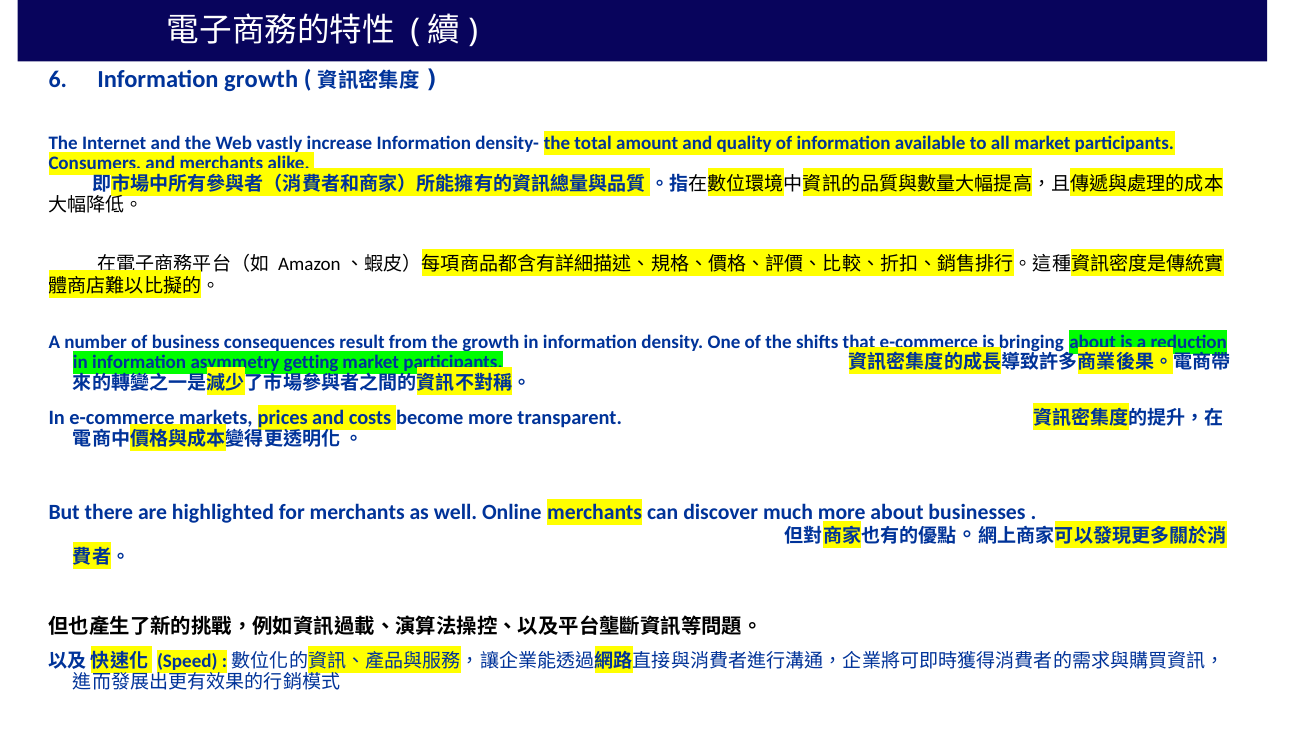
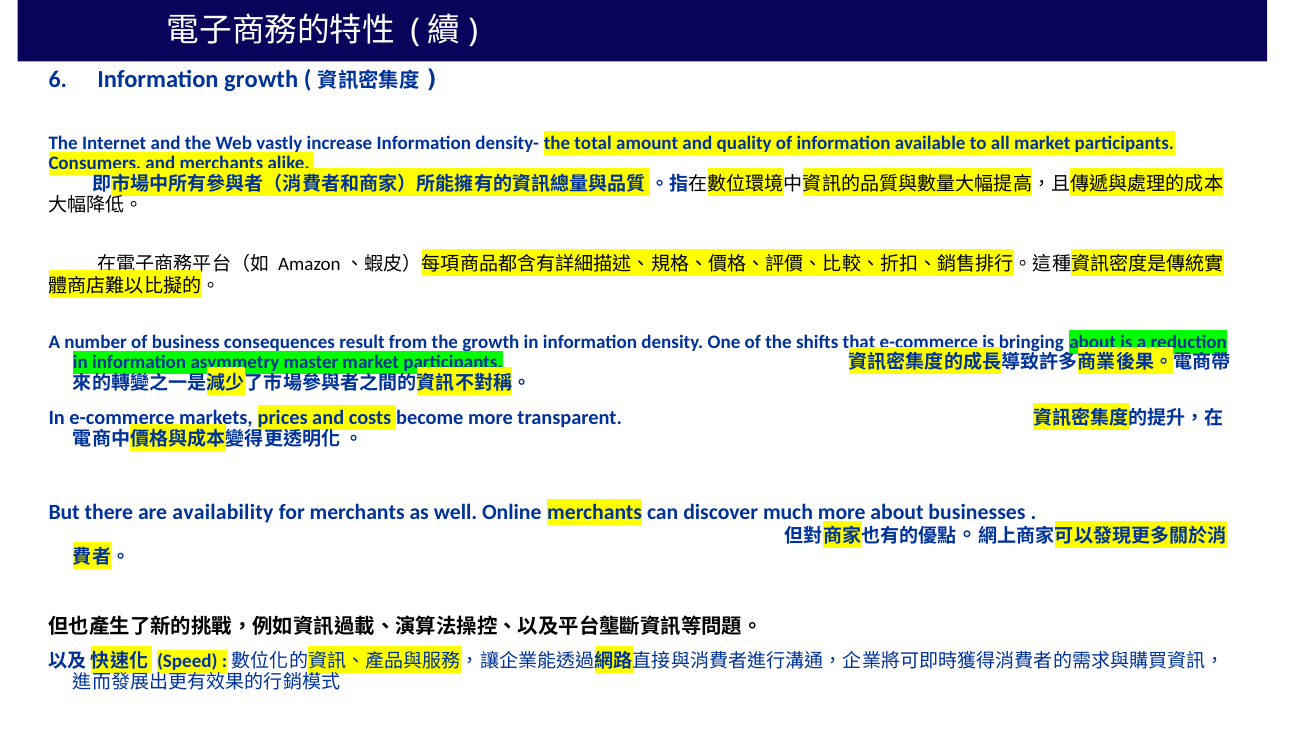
getting: getting -> master
highlighted: highlighted -> availability
